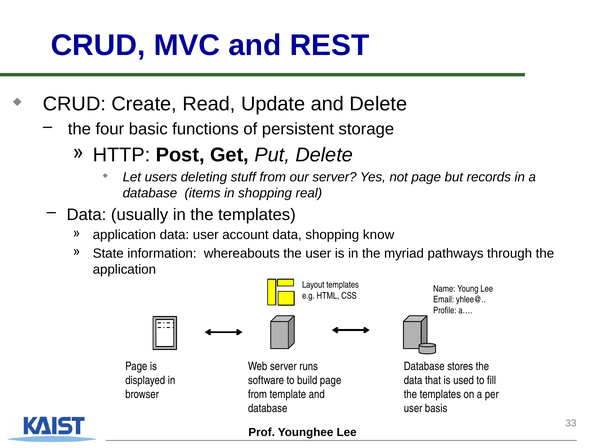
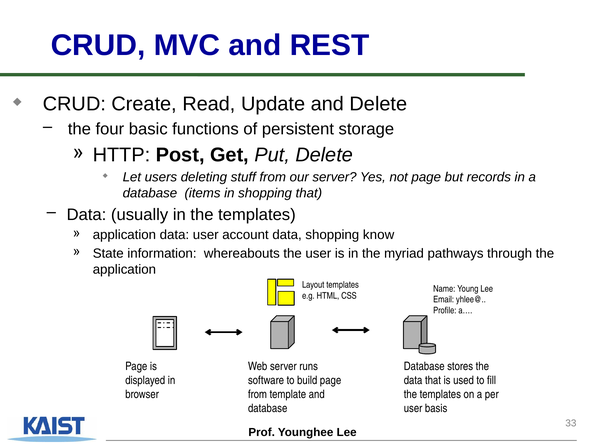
shopping real: real -> that
